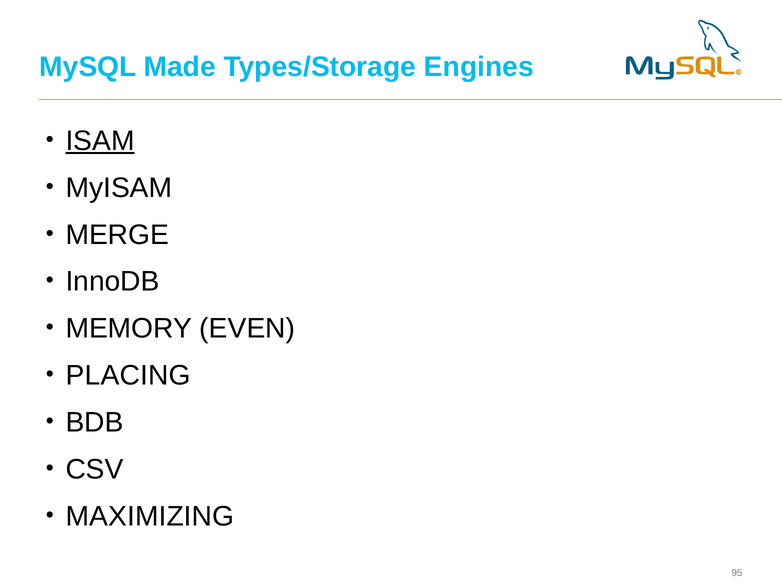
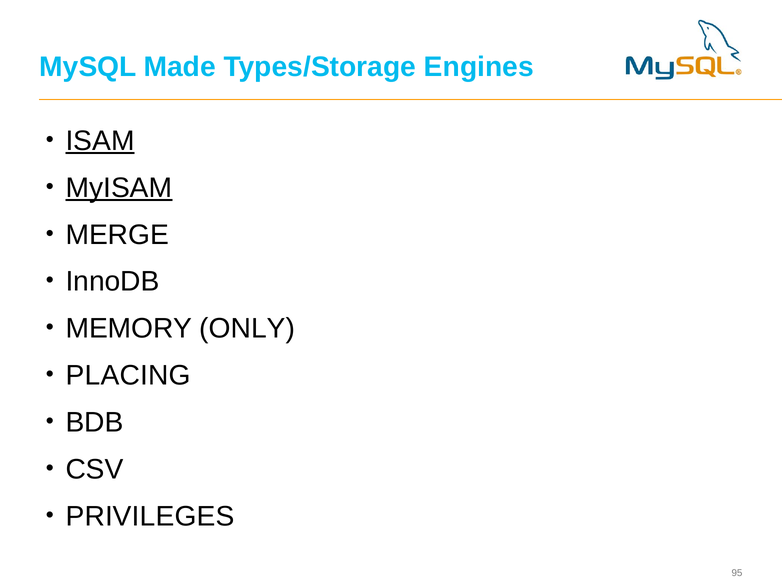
MyISAM underline: none -> present
EVEN: EVEN -> ONLY
MAXIMIZING: MAXIMIZING -> PRIVILEGES
